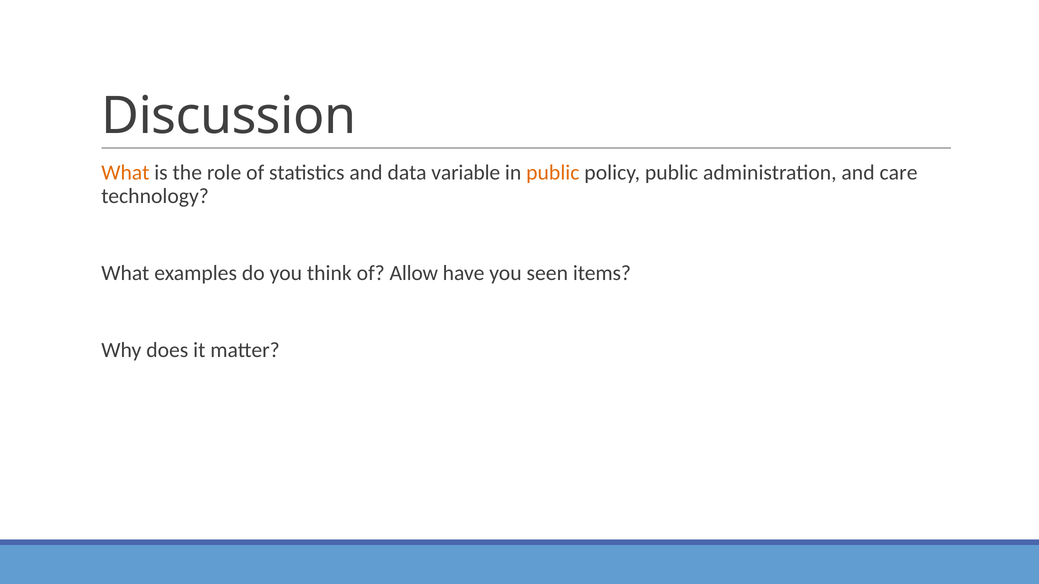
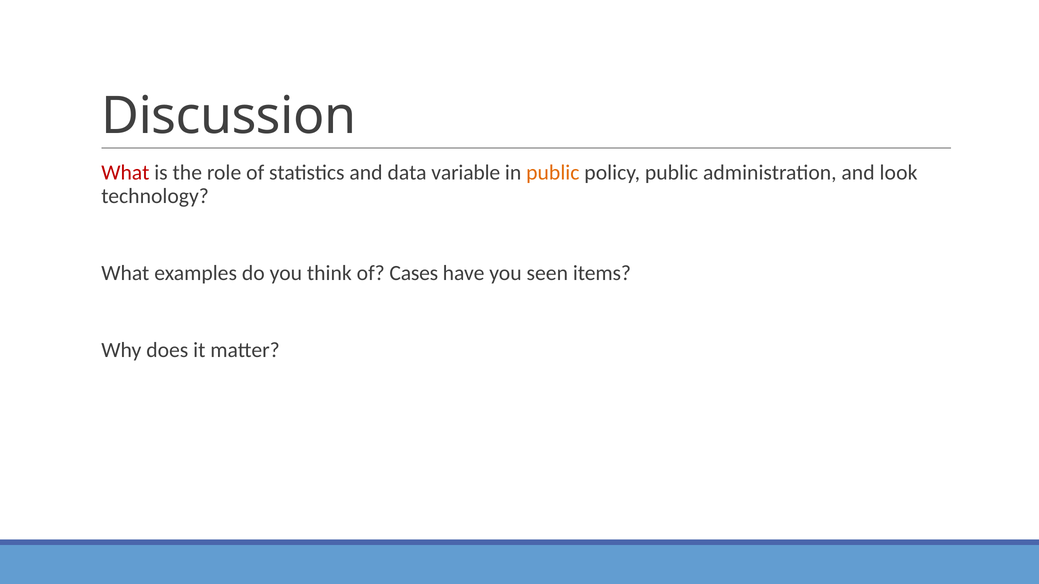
What at (125, 173) colour: orange -> red
care: care -> look
Allow: Allow -> Cases
